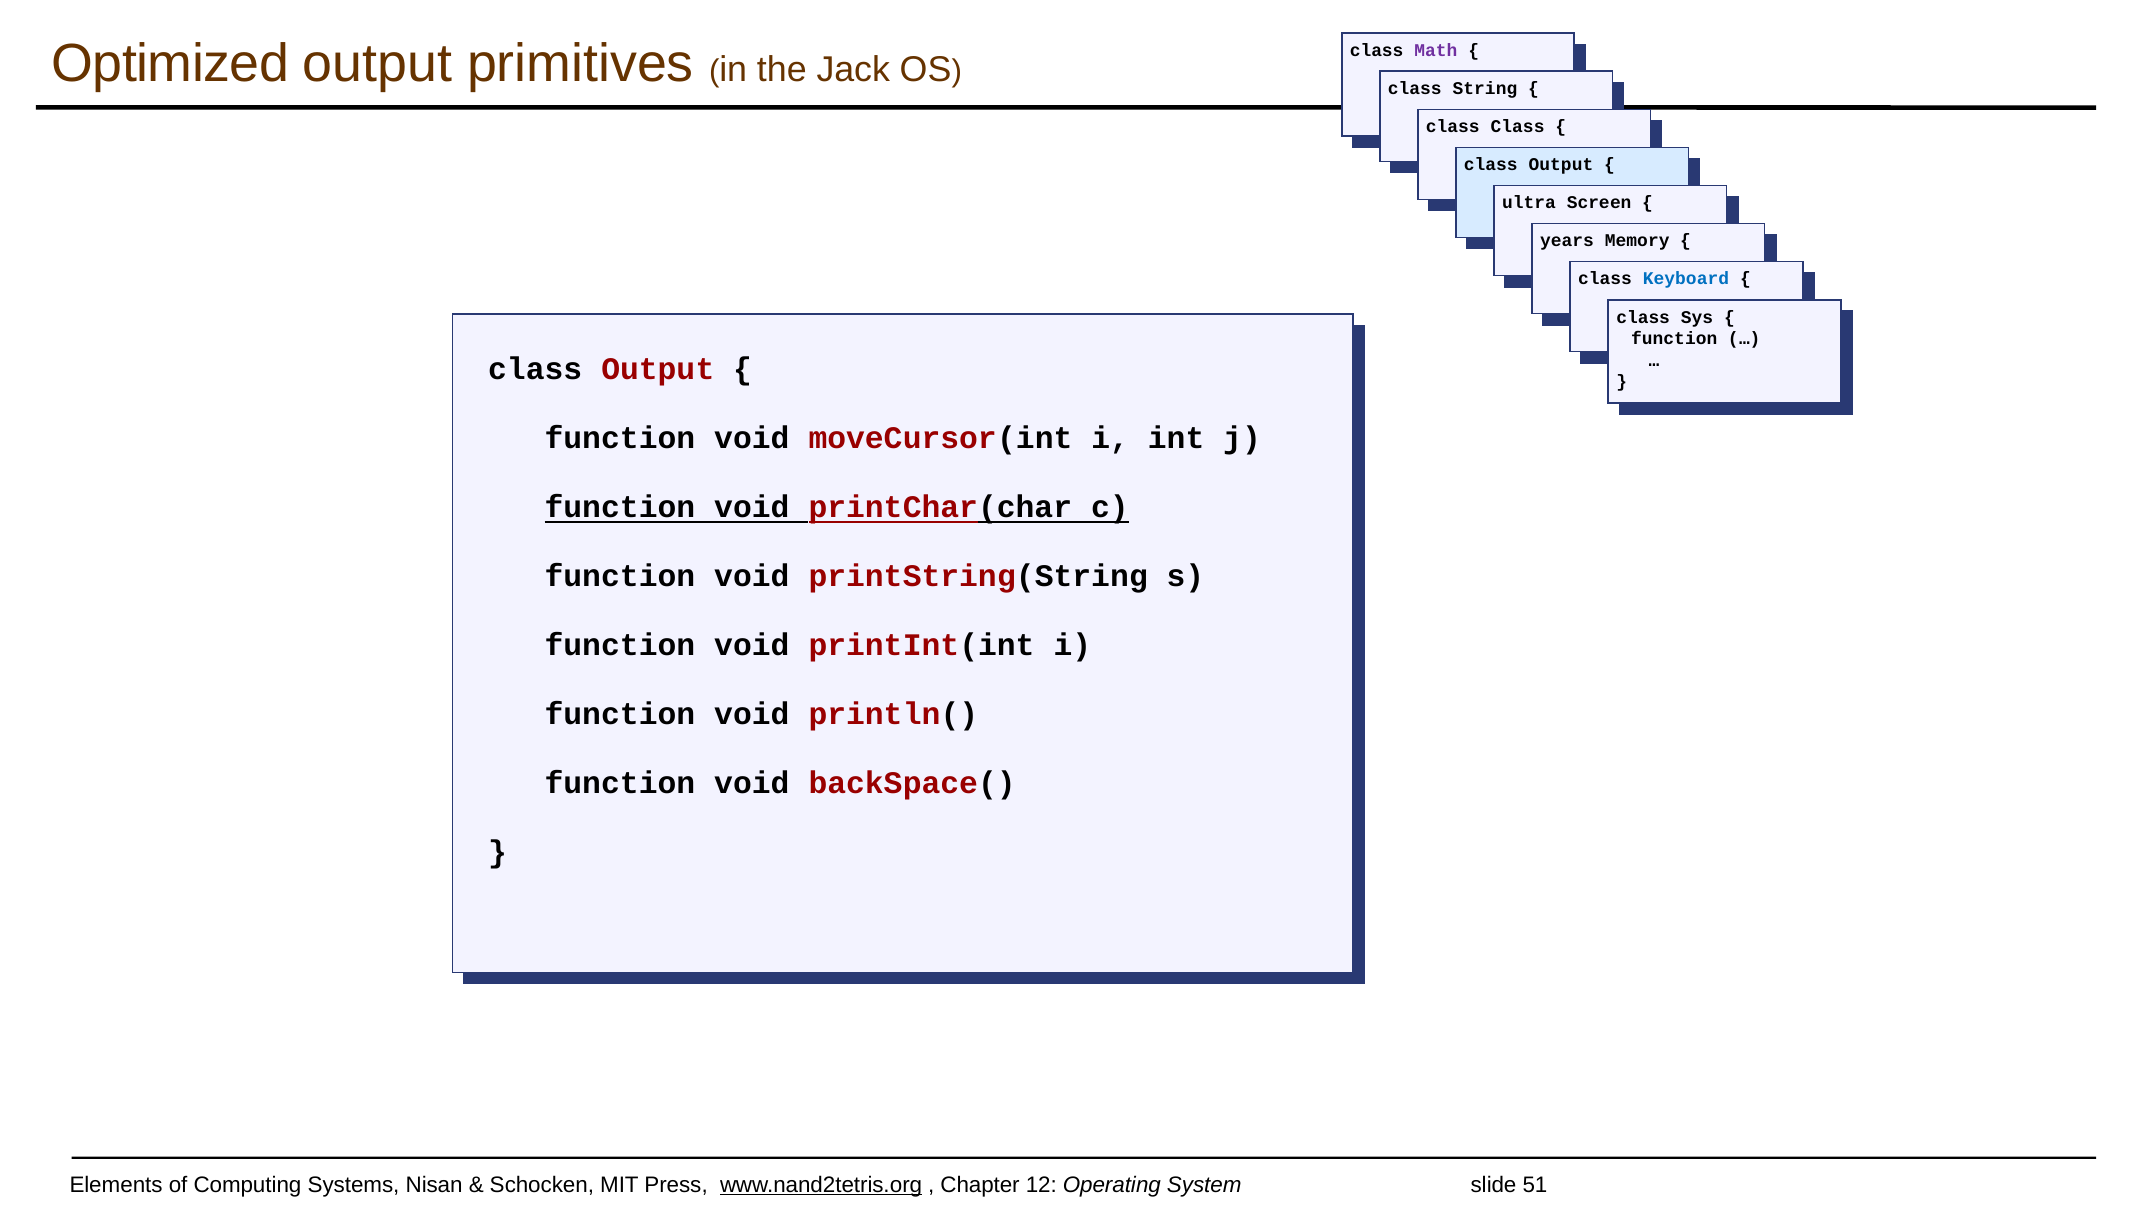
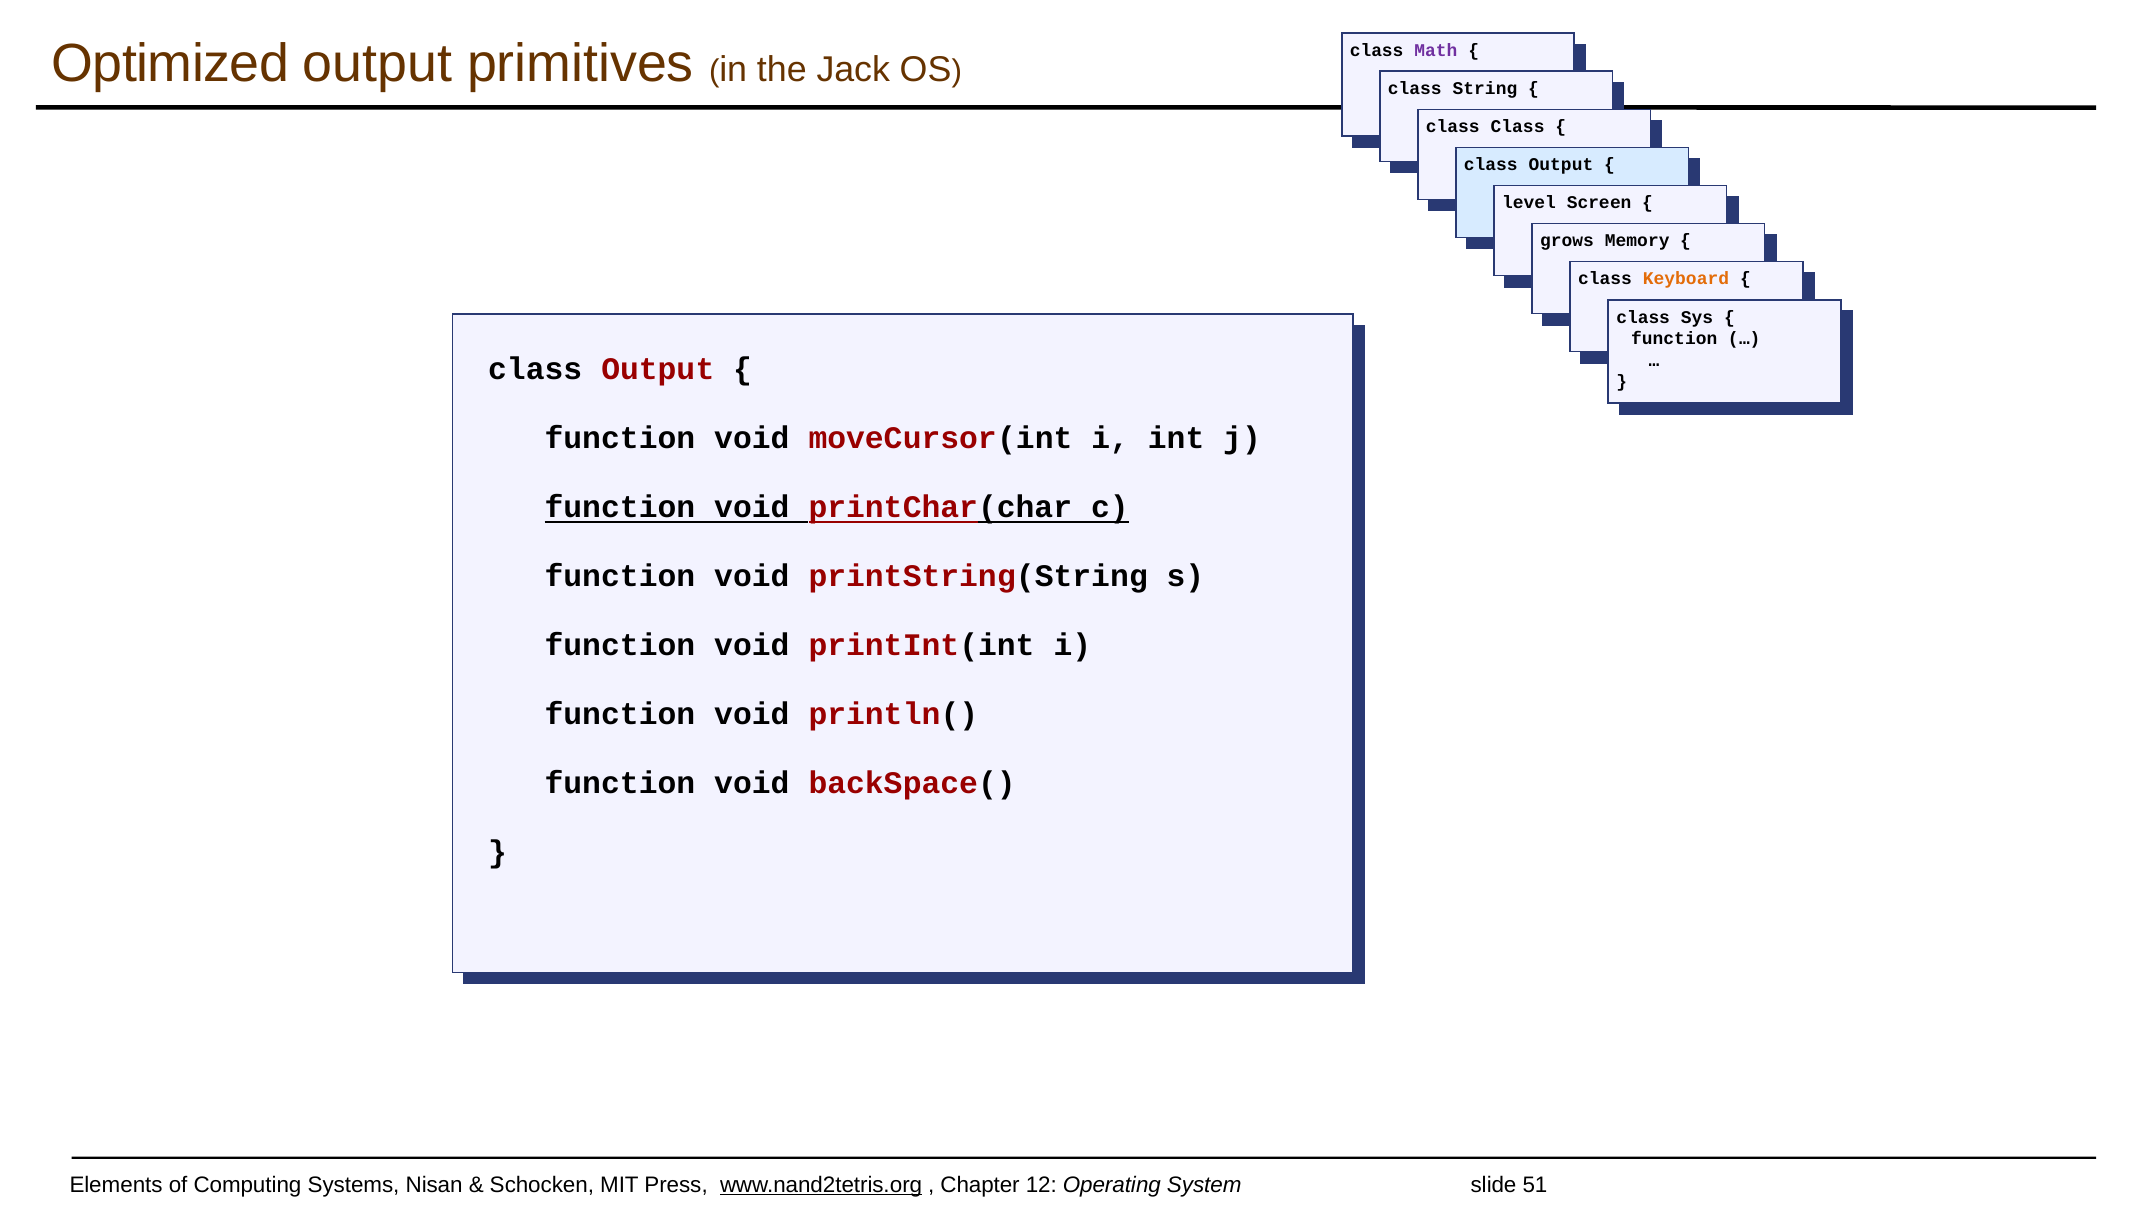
ultra: ultra -> level
years: years -> grows
Keyboard at (1686, 279) colour: blue -> orange
